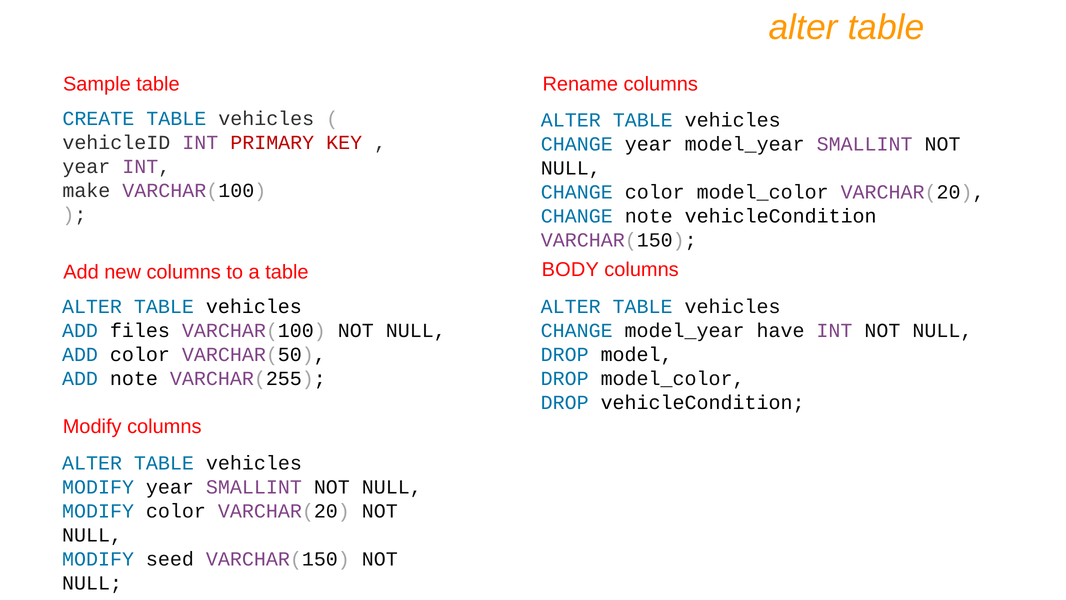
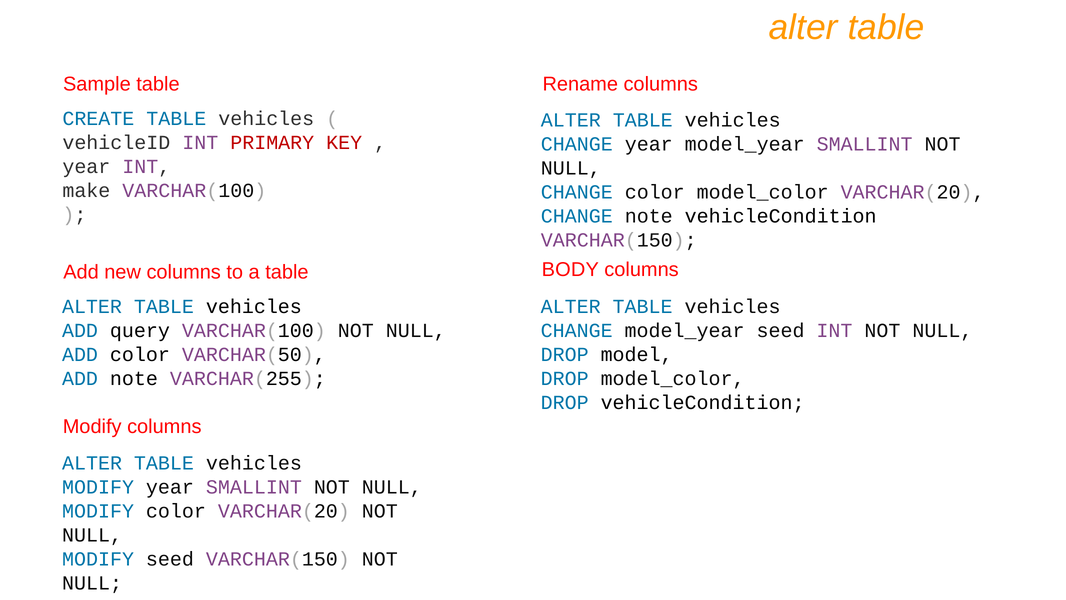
files: files -> query
model_year have: have -> seed
